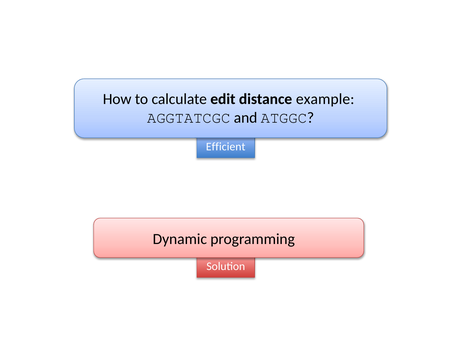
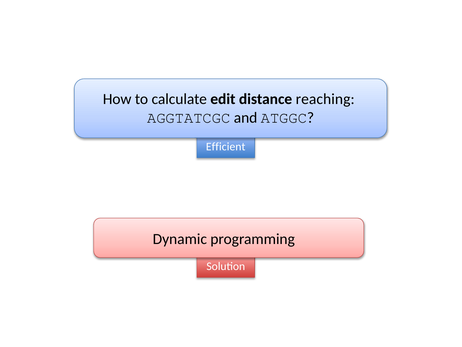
example: example -> reaching
